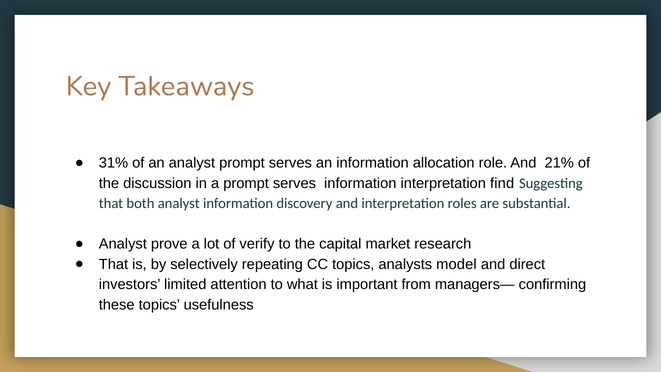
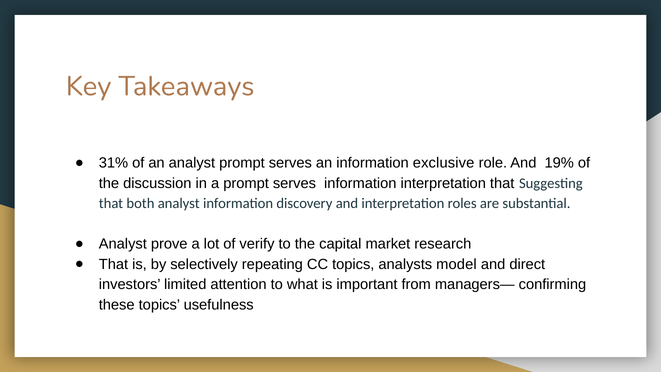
allocation: allocation -> exclusive
21%: 21% -> 19%
interpretation find: find -> that
